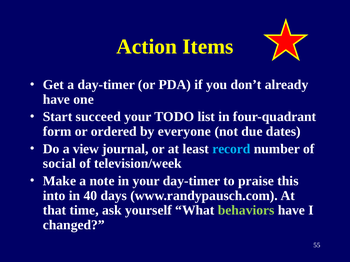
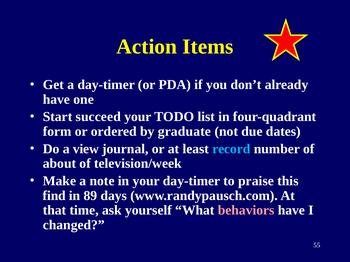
everyone: everyone -> graduate
social: social -> about
into: into -> find
40: 40 -> 89
behaviors colour: light green -> pink
